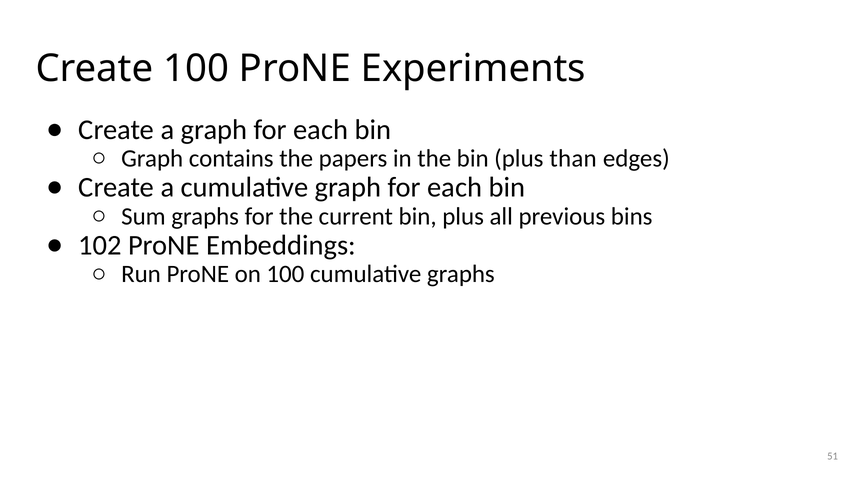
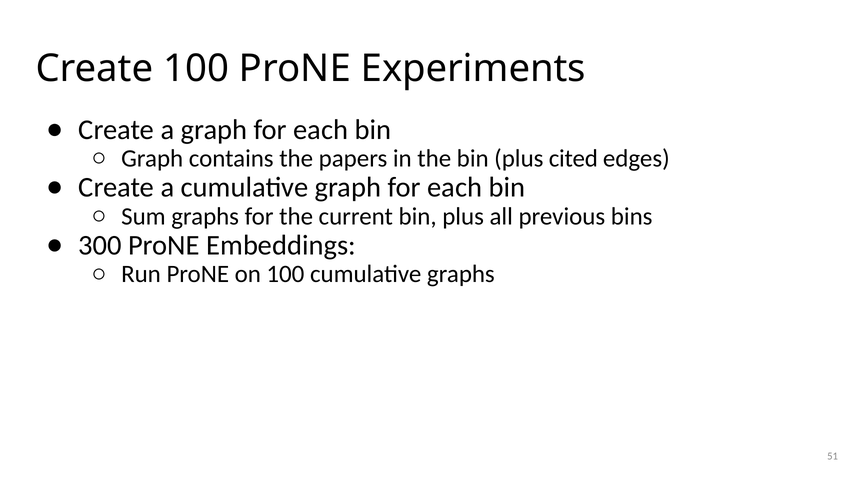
than: than -> cited
102: 102 -> 300
